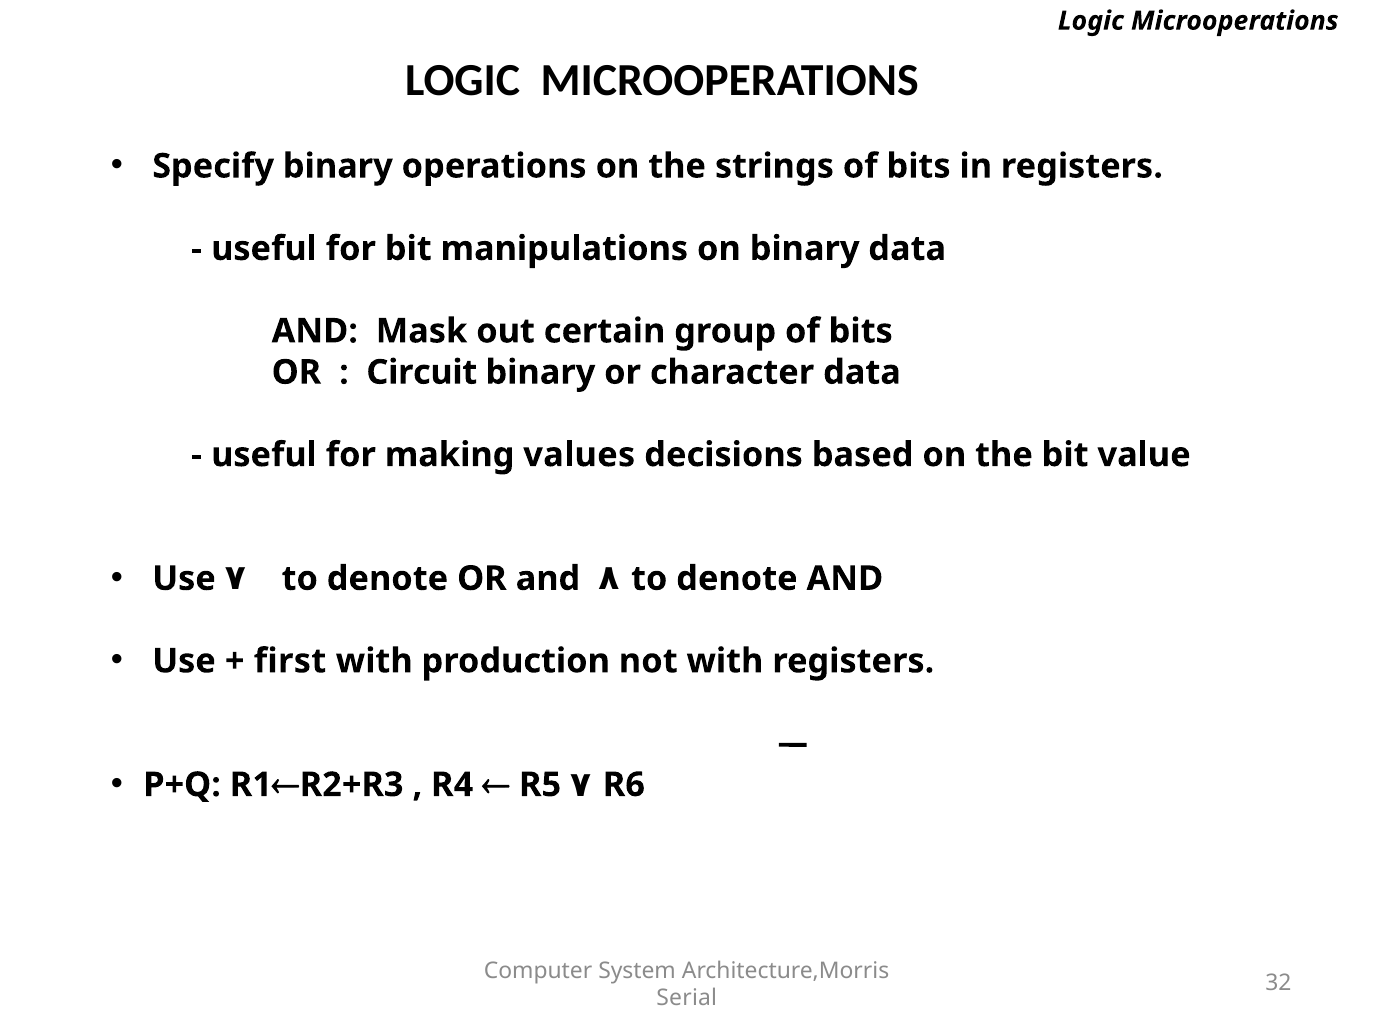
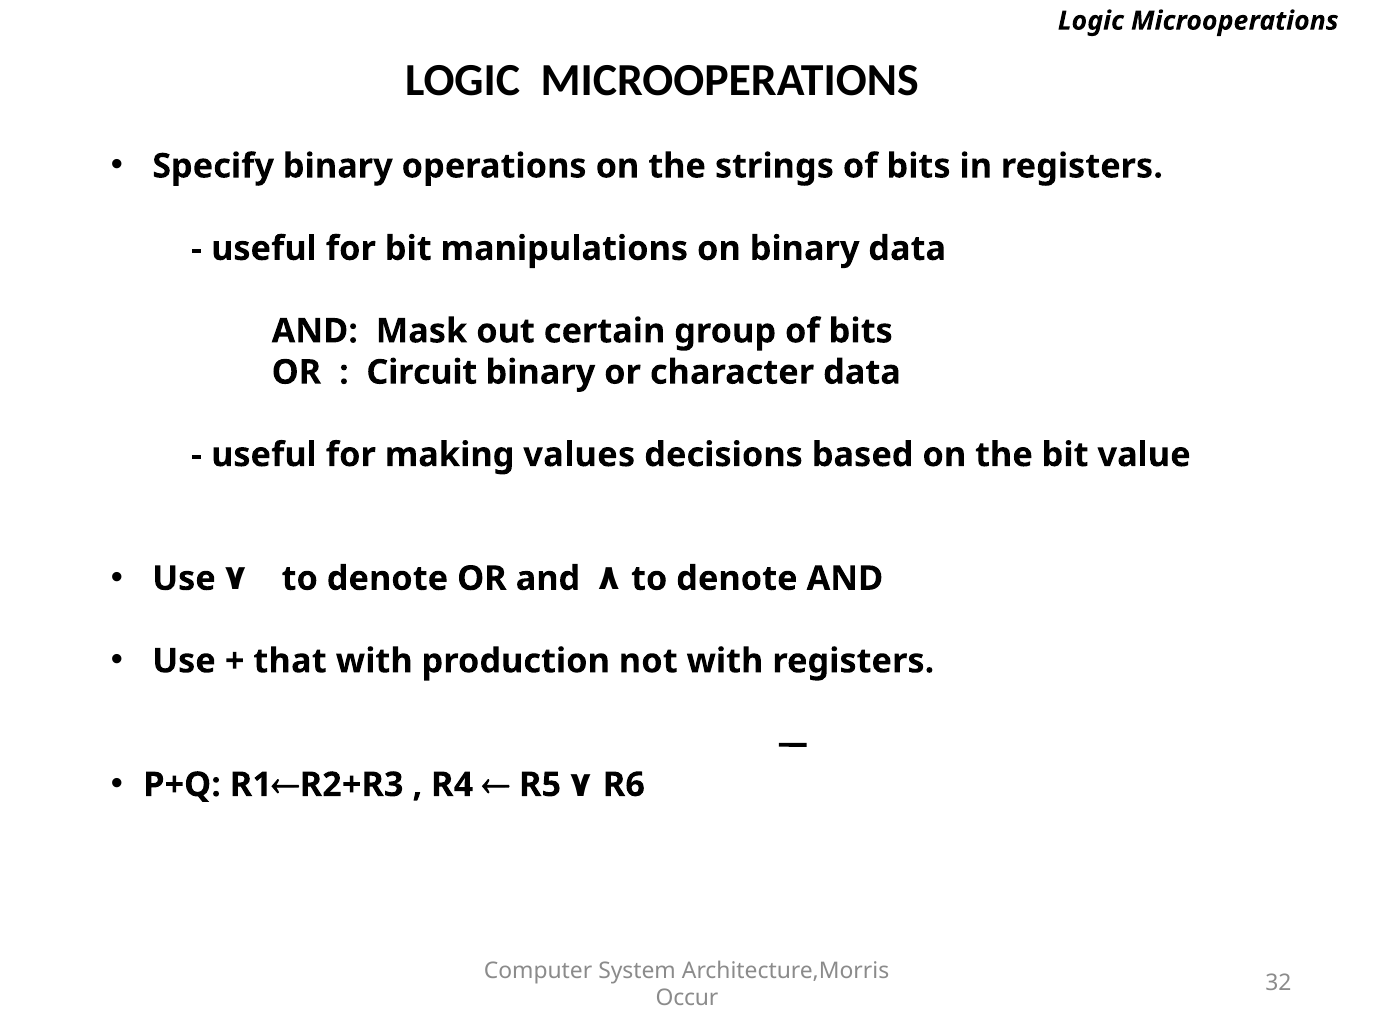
first: first -> that
Serial: Serial -> Occur
